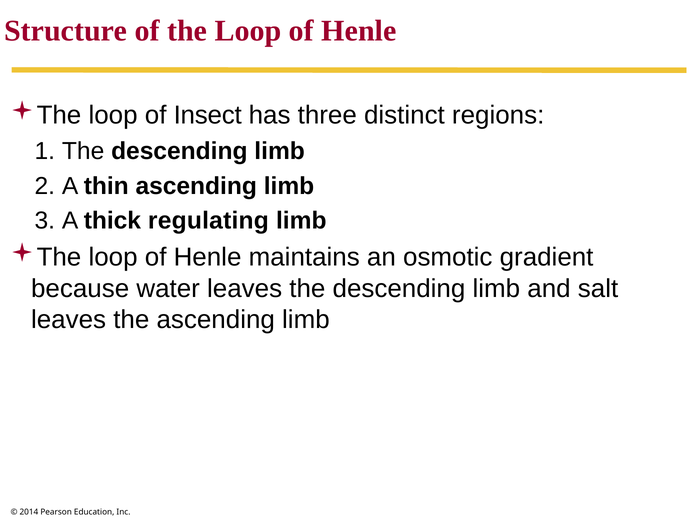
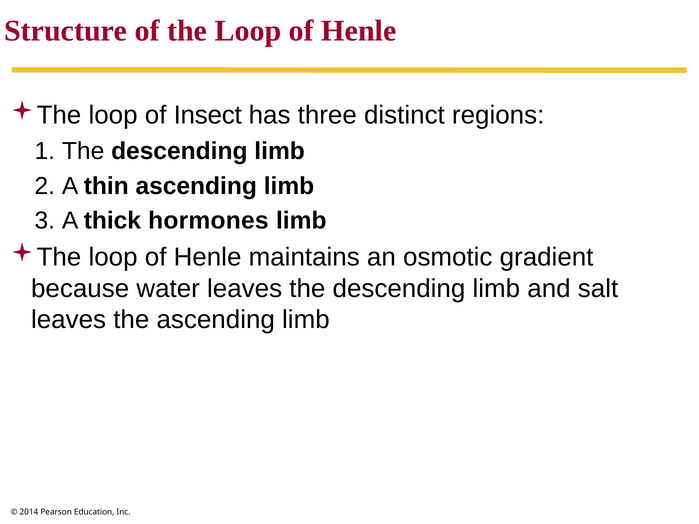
regulating: regulating -> hormones
